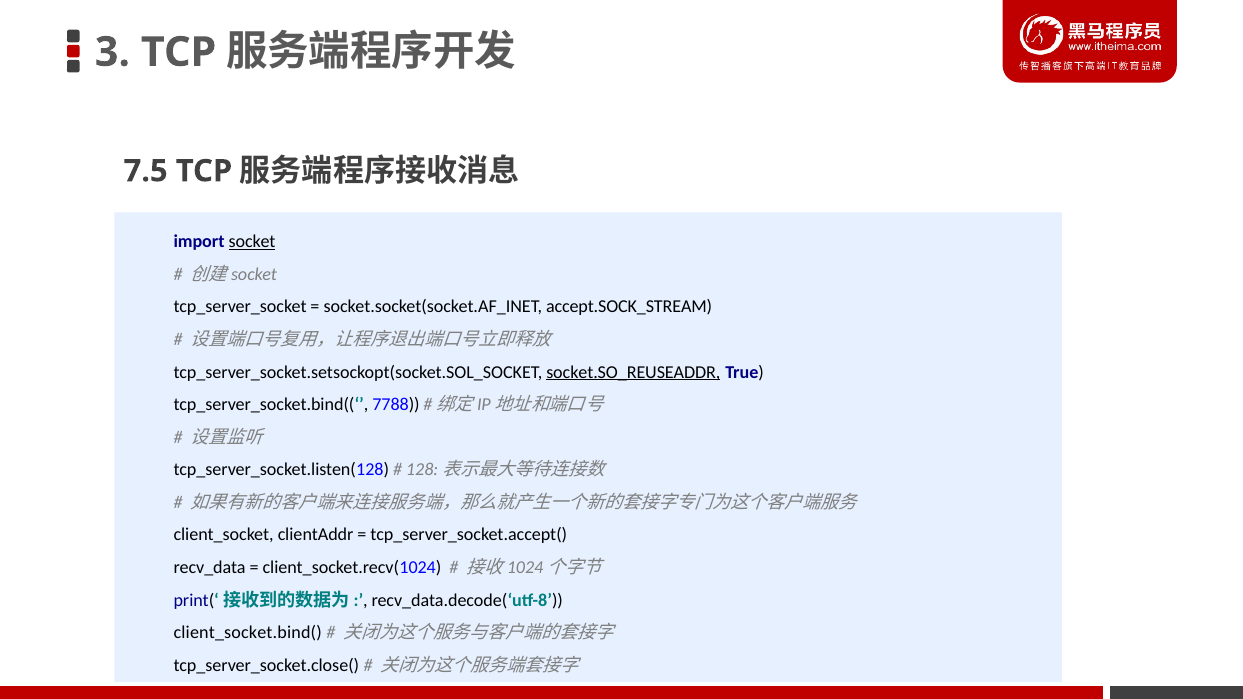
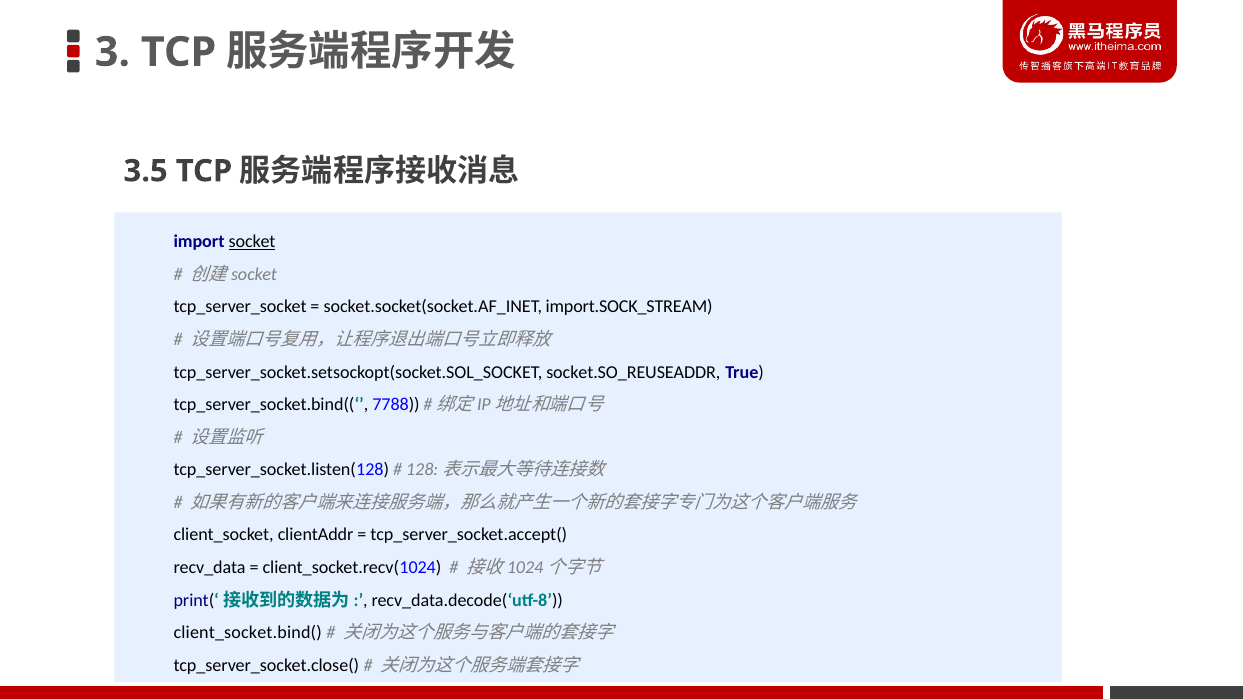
7.5: 7.5 -> 3.5
accept.SOCK_STREAM: accept.SOCK_STREAM -> import.SOCK_STREAM
socket.SO_REUSEADDR underline: present -> none
